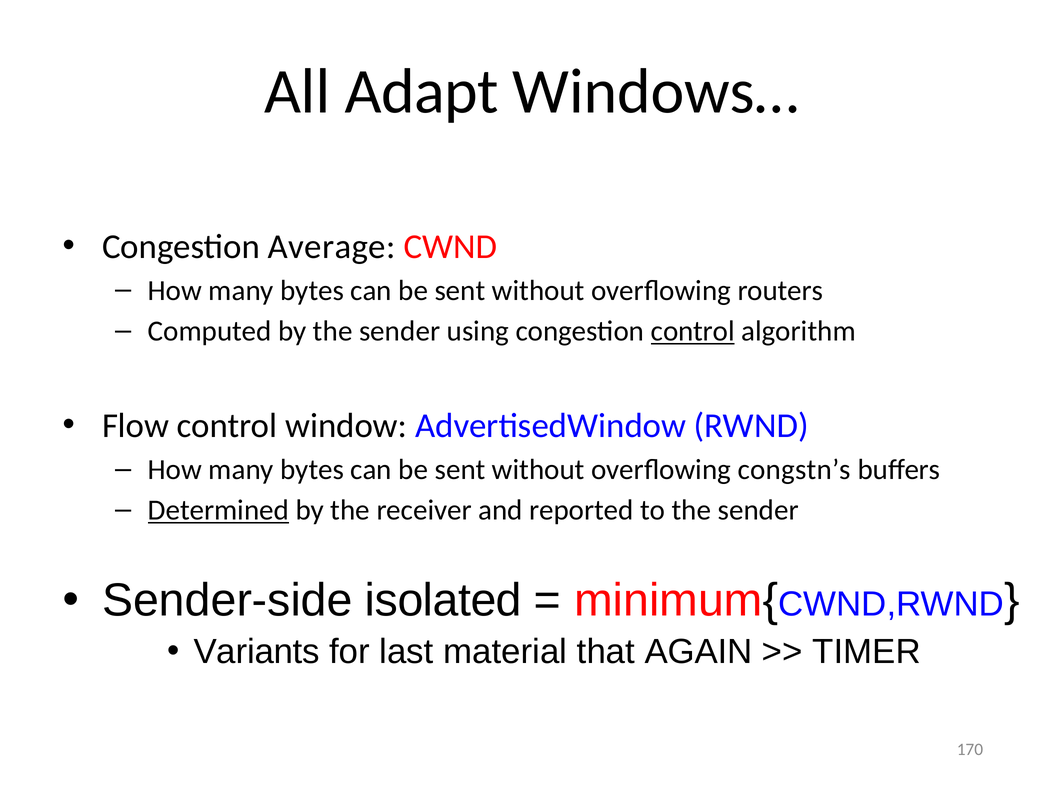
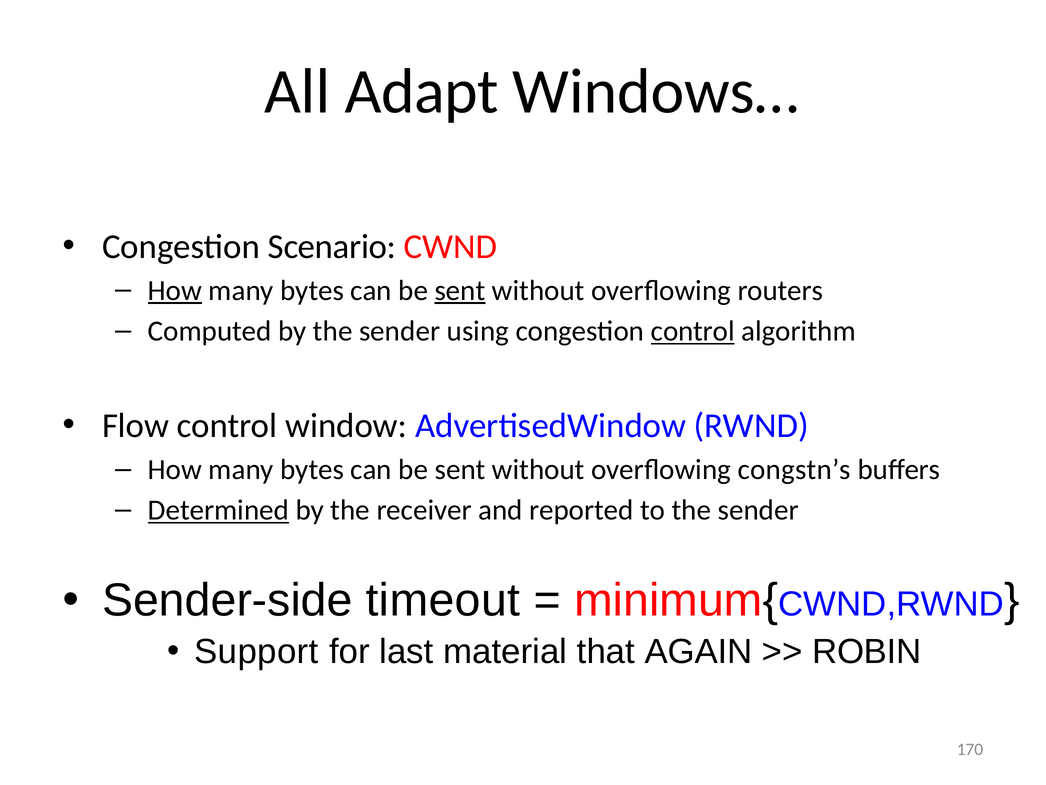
Average: Average -> Scenario
How at (175, 290) underline: none -> present
sent at (460, 290) underline: none -> present
isolated: isolated -> timeout
Variants: Variants -> Support
TIMER: TIMER -> ROBIN
